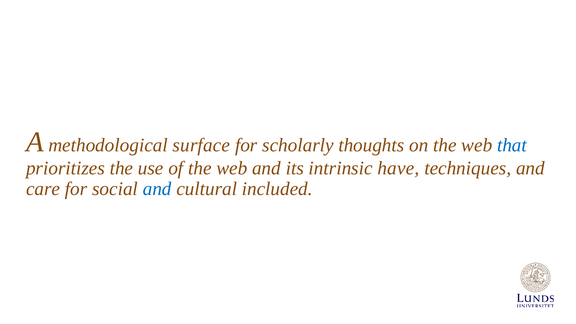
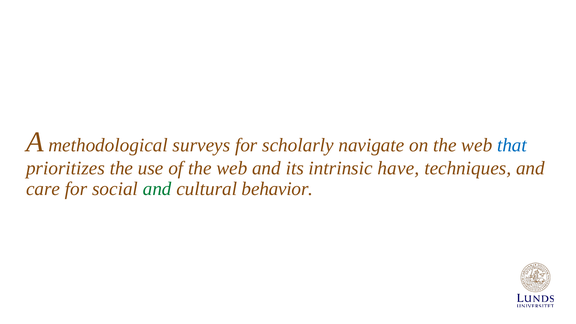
surface: surface -> surveys
thoughts: thoughts -> navigate
and at (157, 189) colour: blue -> green
included: included -> behavior
